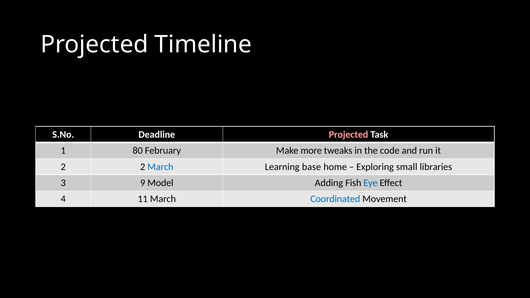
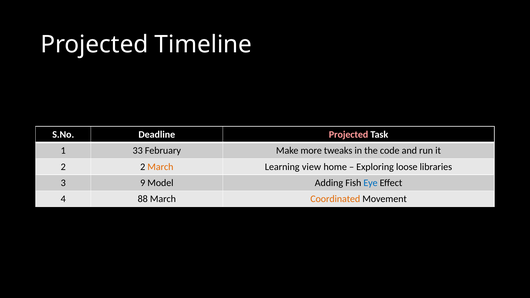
80: 80 -> 33
March at (160, 167) colour: blue -> orange
base: base -> view
small: small -> loose
11: 11 -> 88
Coordinated colour: blue -> orange
